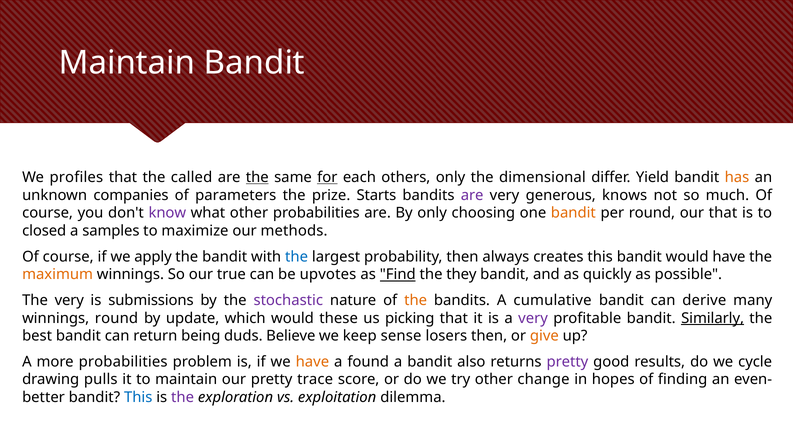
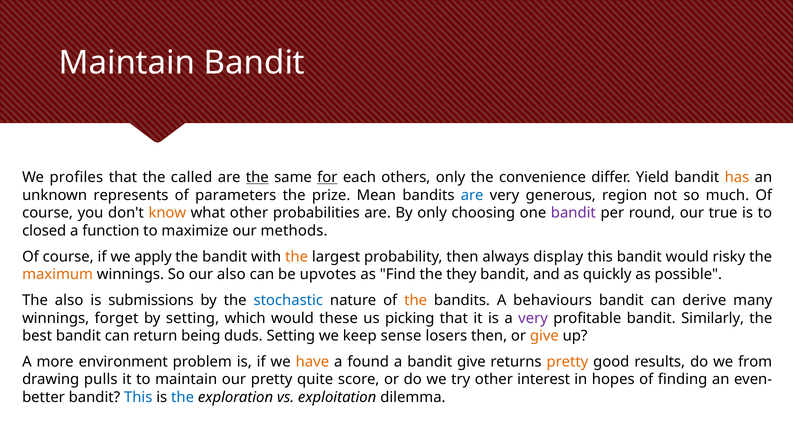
dimensional: dimensional -> convenience
companies: companies -> represents
Starts: Starts -> Mean
are at (472, 195) colour: purple -> blue
knows: knows -> region
know colour: purple -> orange
bandit at (573, 213) colour: orange -> purple
our that: that -> true
samples: samples -> function
the at (297, 257) colour: blue -> orange
creates: creates -> display
would have: have -> risky
our true: true -> also
Find underline: present -> none
The very: very -> also
stochastic colour: purple -> blue
cumulative: cumulative -> behaviours
winnings round: round -> forget
by update: update -> setting
Similarly underline: present -> none
duds Believe: Believe -> Setting
more probabilities: probabilities -> environment
bandit also: also -> give
pretty at (567, 362) colour: purple -> orange
cycle: cycle -> from
trace: trace -> quite
change: change -> interest
the at (183, 397) colour: purple -> blue
